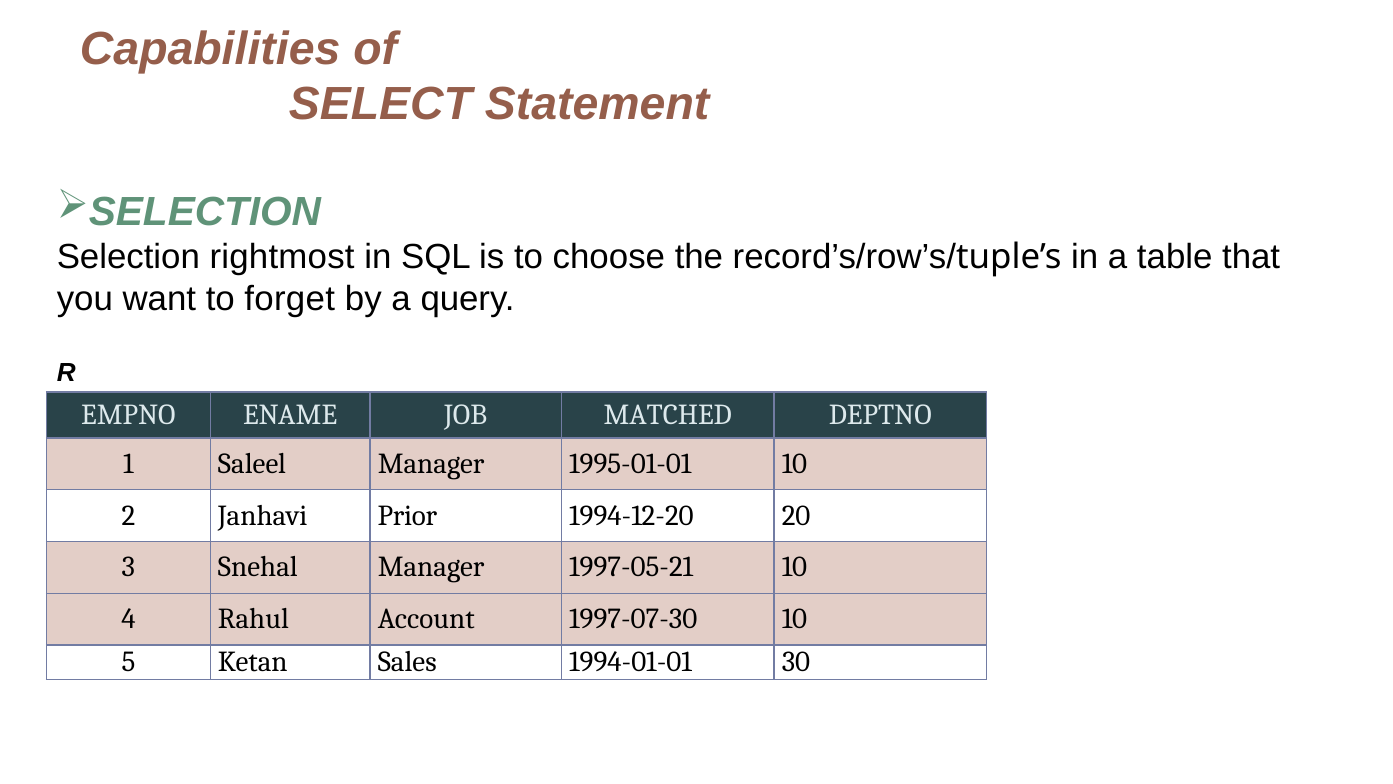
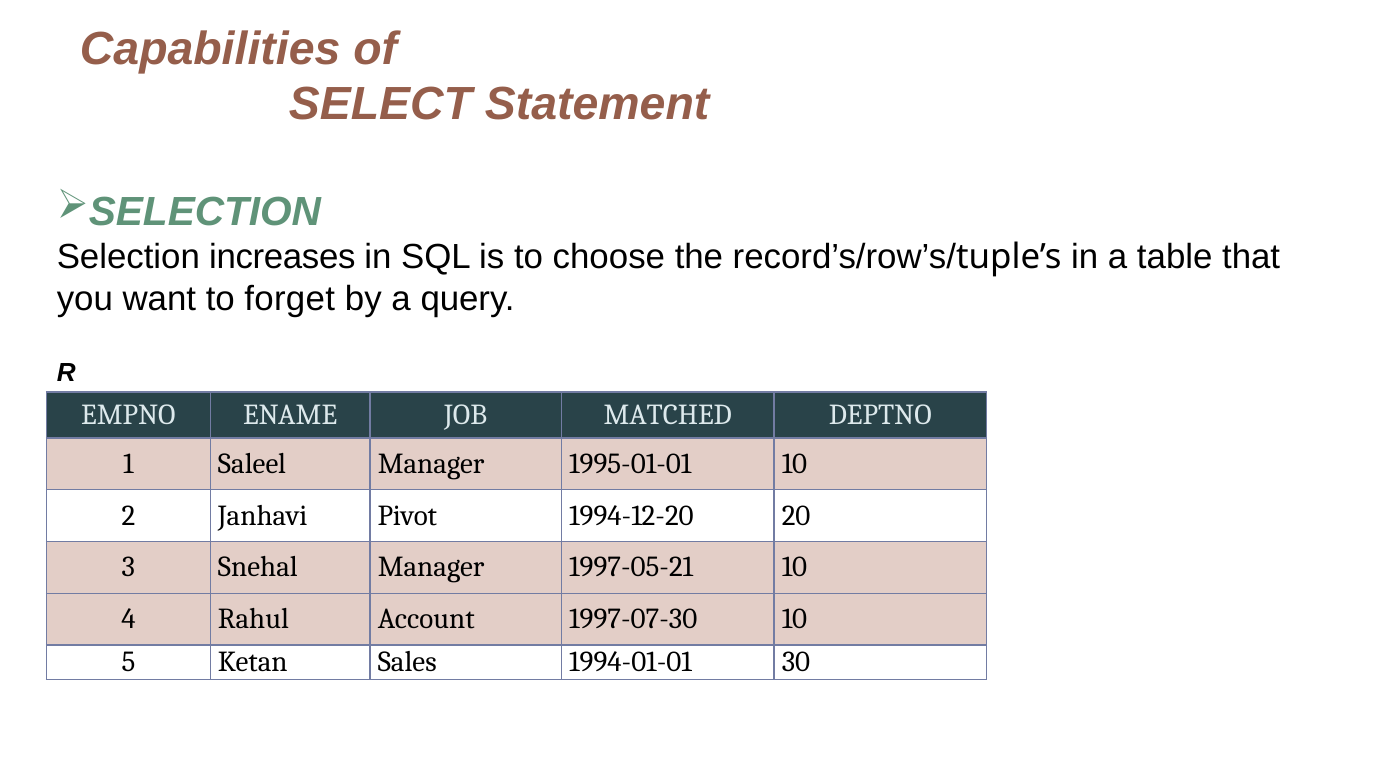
rightmost: rightmost -> increases
Prior: Prior -> Pivot
